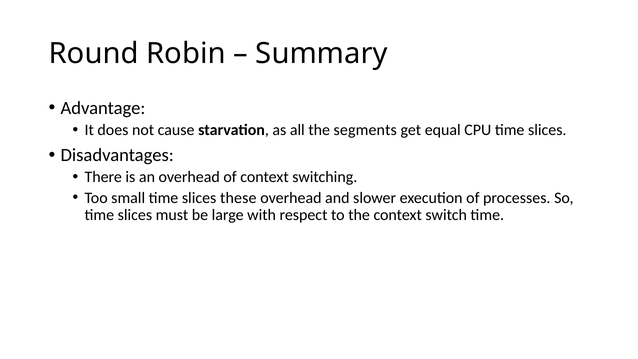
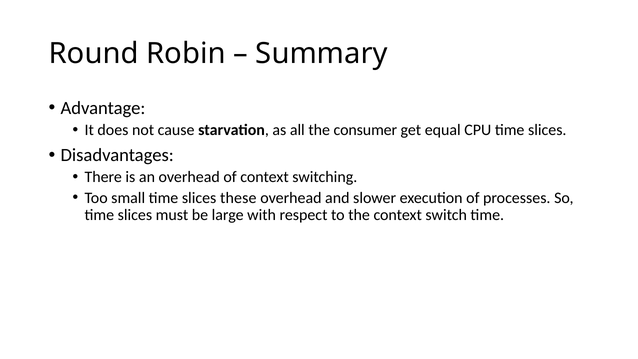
segments: segments -> consumer
